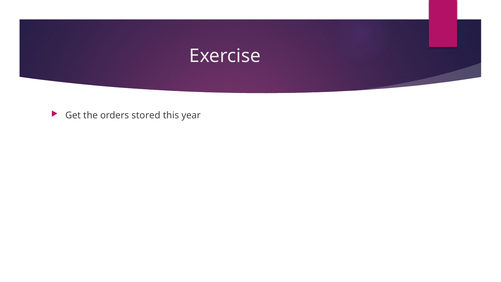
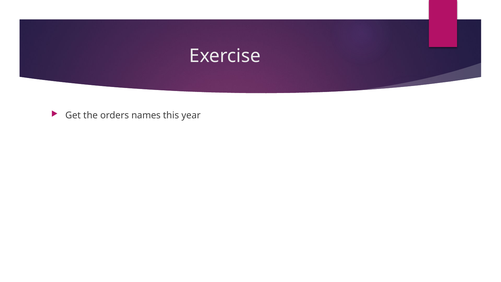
stored: stored -> names
